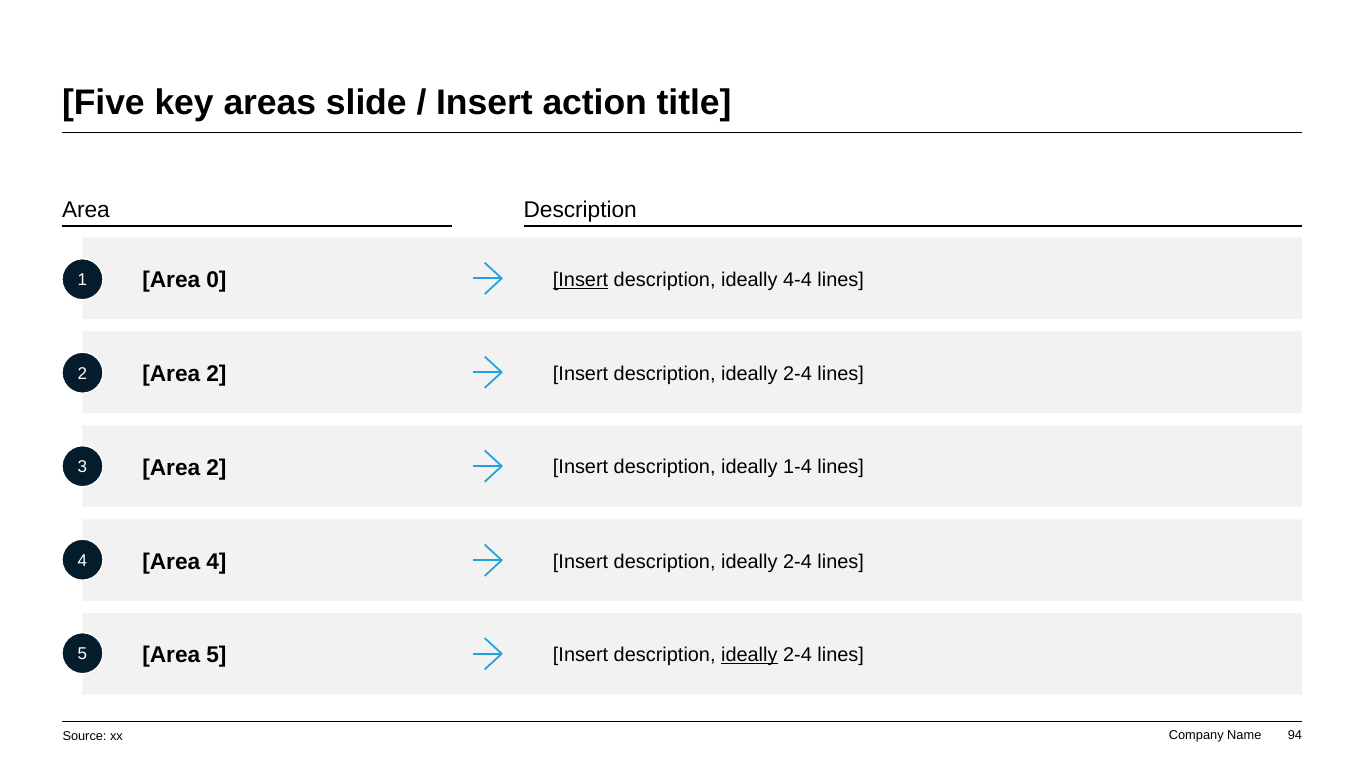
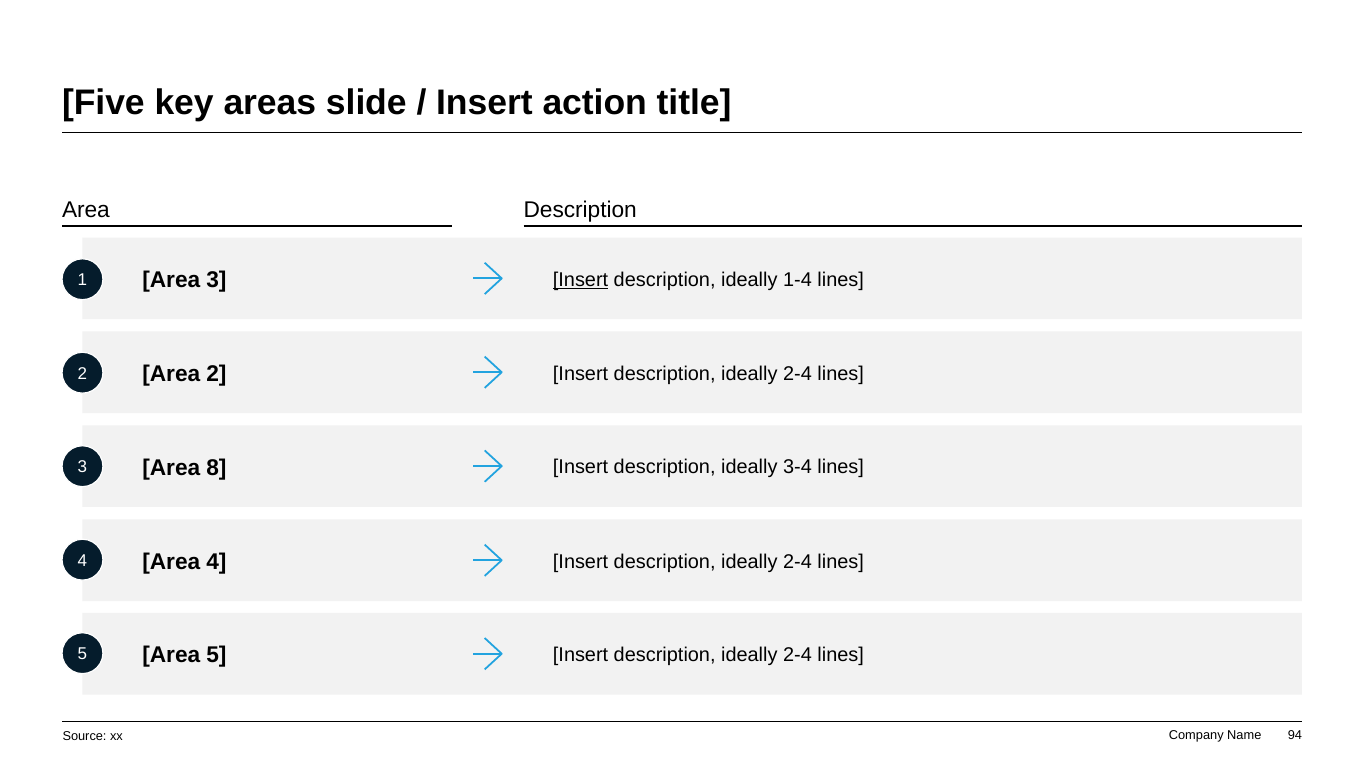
0 at (216, 280): 0 -> 3
4-4: 4-4 -> 1-4
2 at (216, 468): 2 -> 8
1-4: 1-4 -> 3-4
ideally at (749, 655) underline: present -> none
